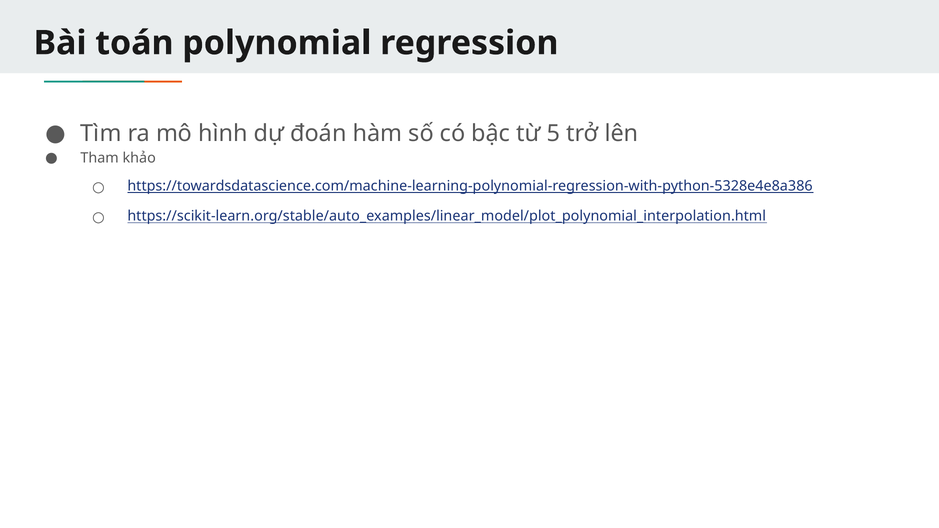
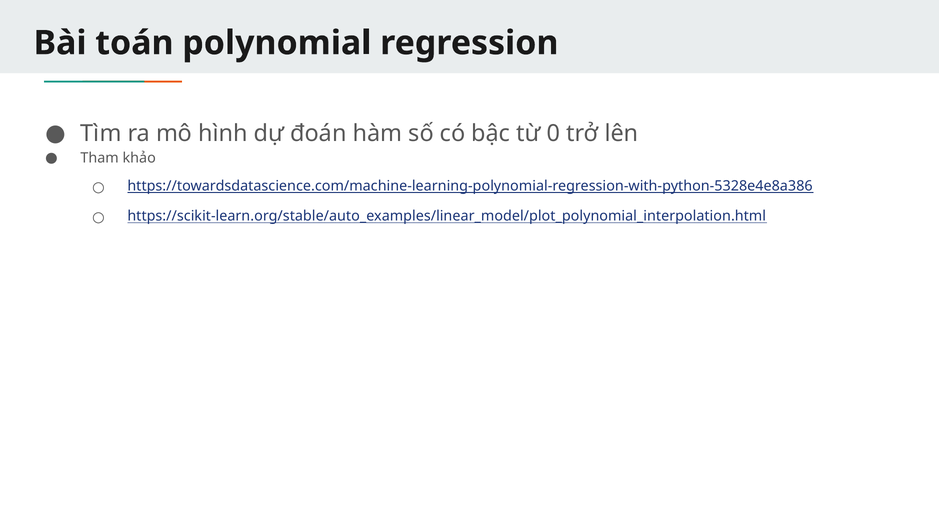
5: 5 -> 0
